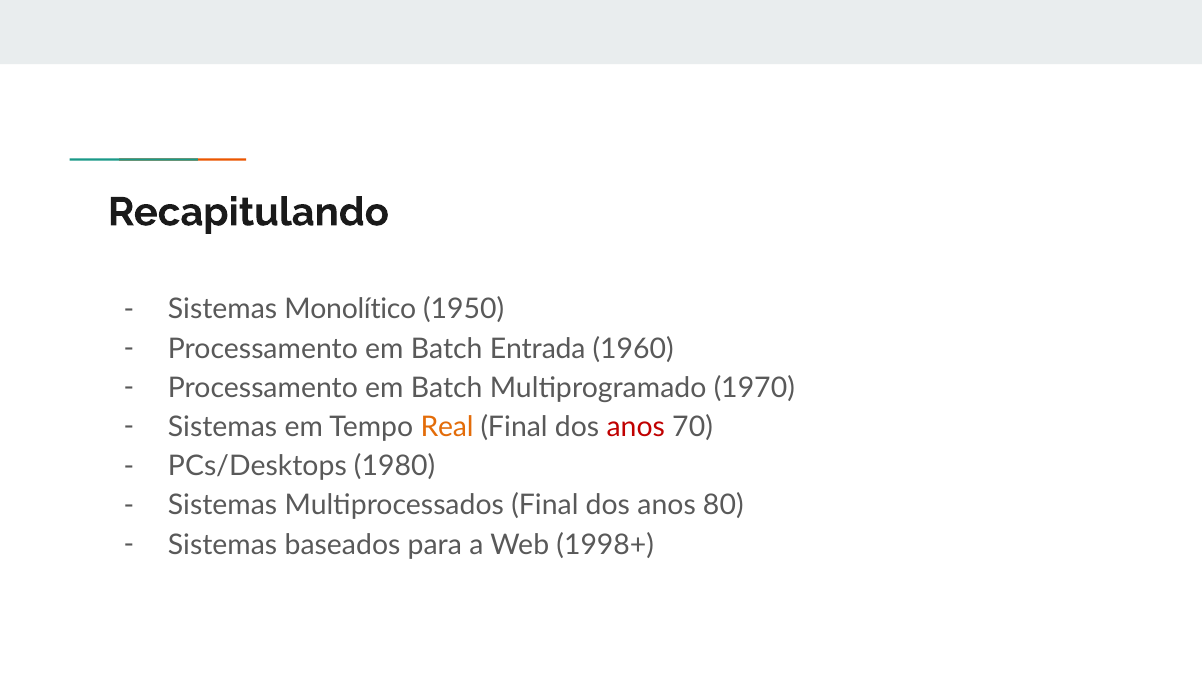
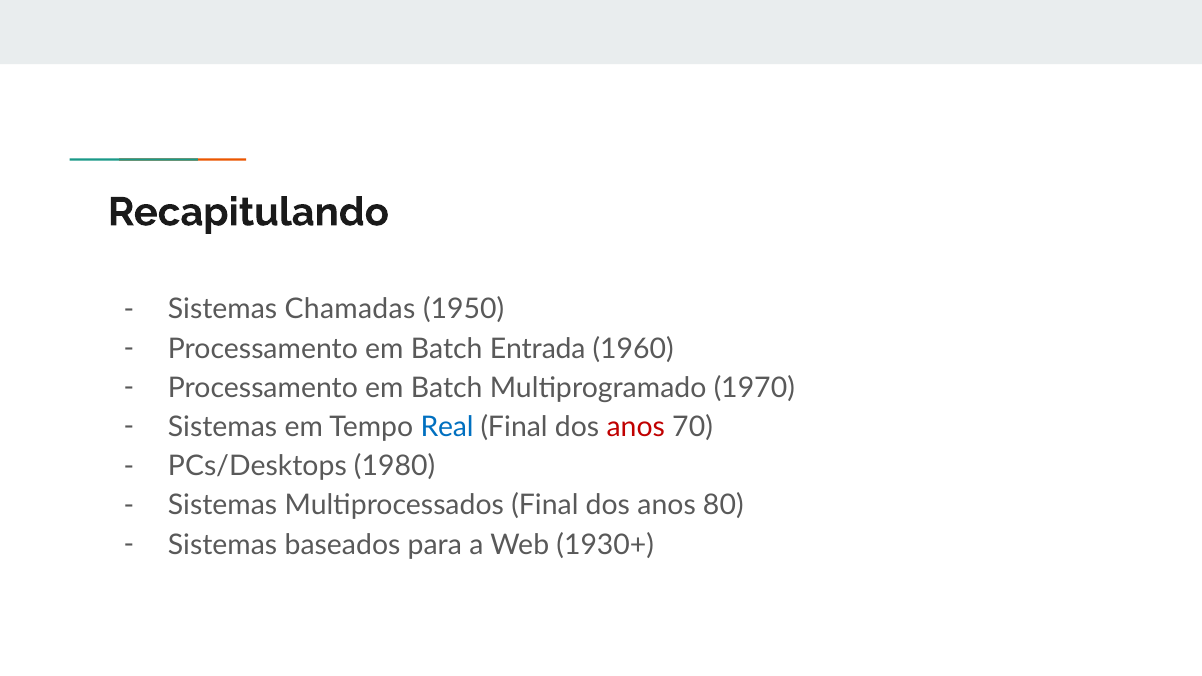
Monolítico: Monolítico -> Chamadas
Real colour: orange -> blue
1998+: 1998+ -> 1930+
